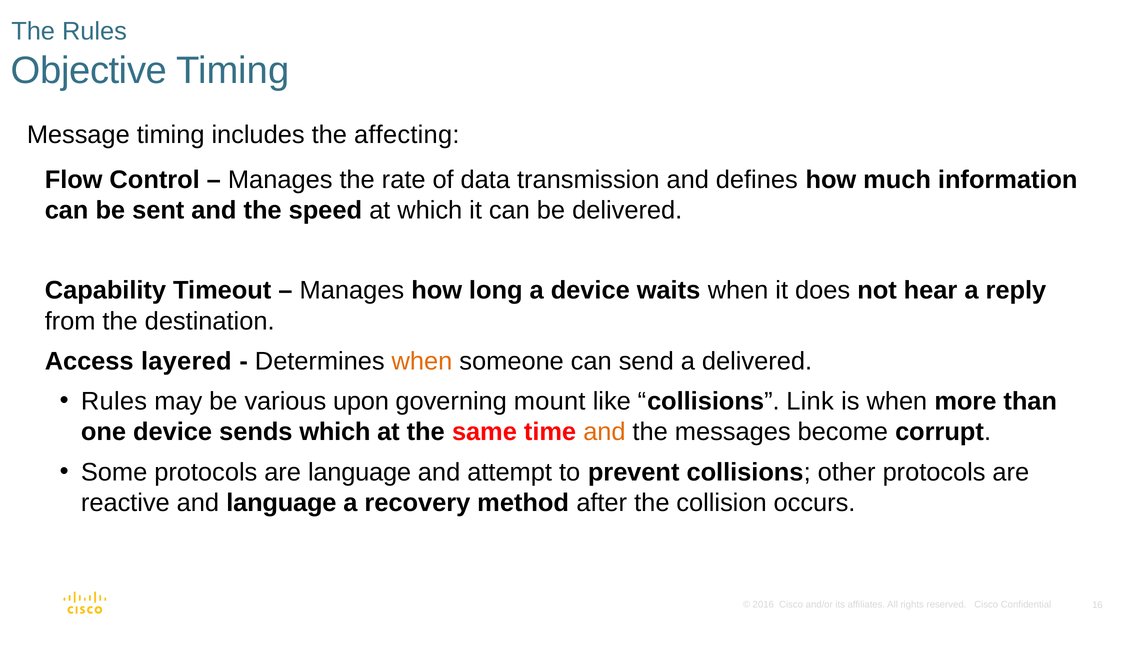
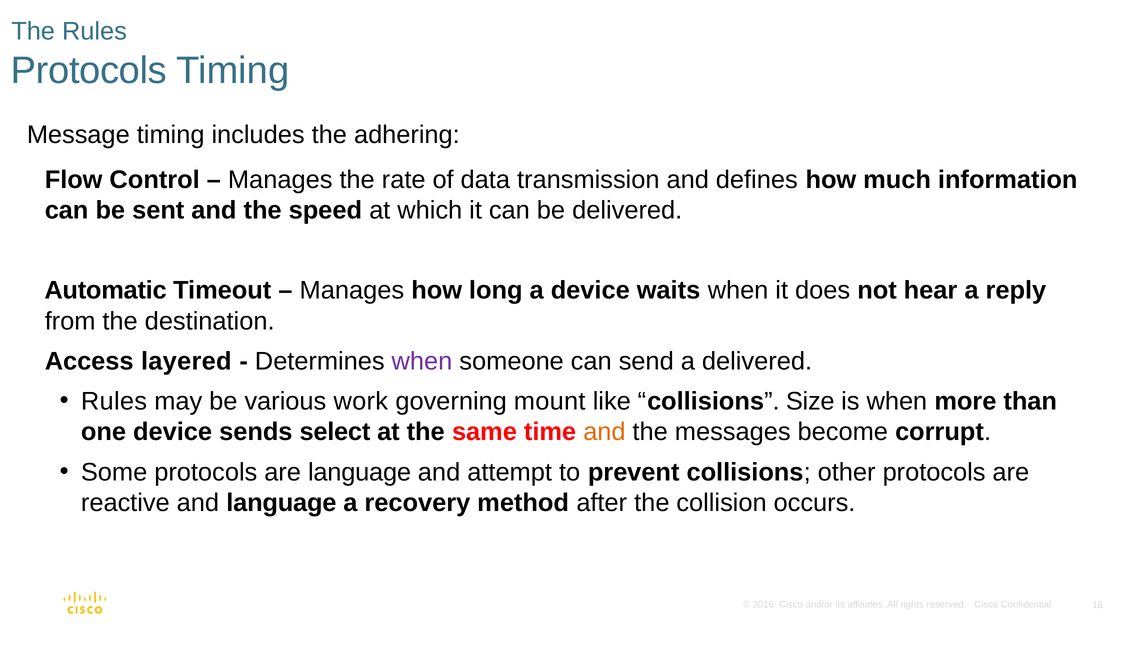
Objective at (89, 70): Objective -> Protocols
affecting: affecting -> adhering
Capability: Capability -> Automatic
when at (422, 361) colour: orange -> purple
upon: upon -> work
Link: Link -> Size
sends which: which -> select
